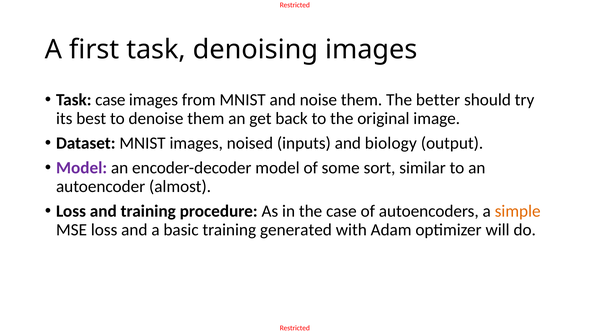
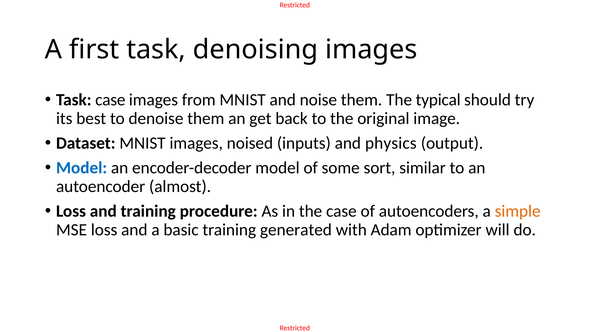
better: better -> typical
biology: biology -> physics
Model at (82, 168) colour: purple -> blue
